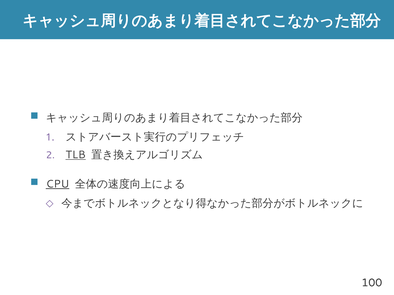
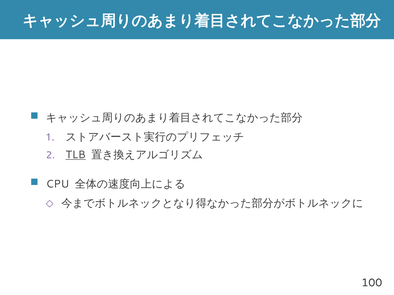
CPU underline: present -> none
